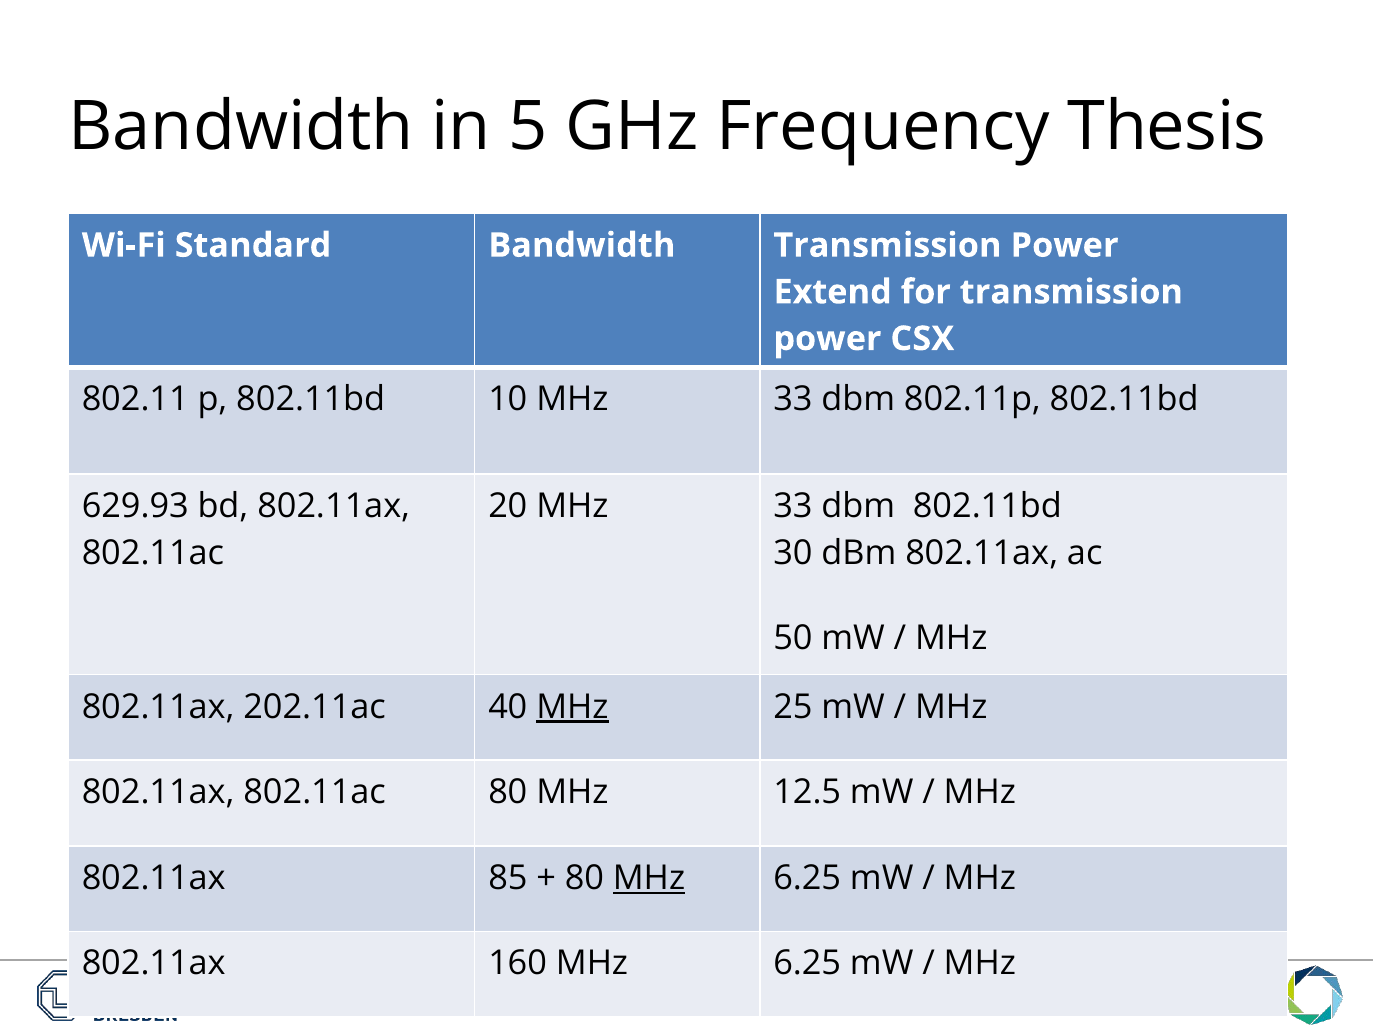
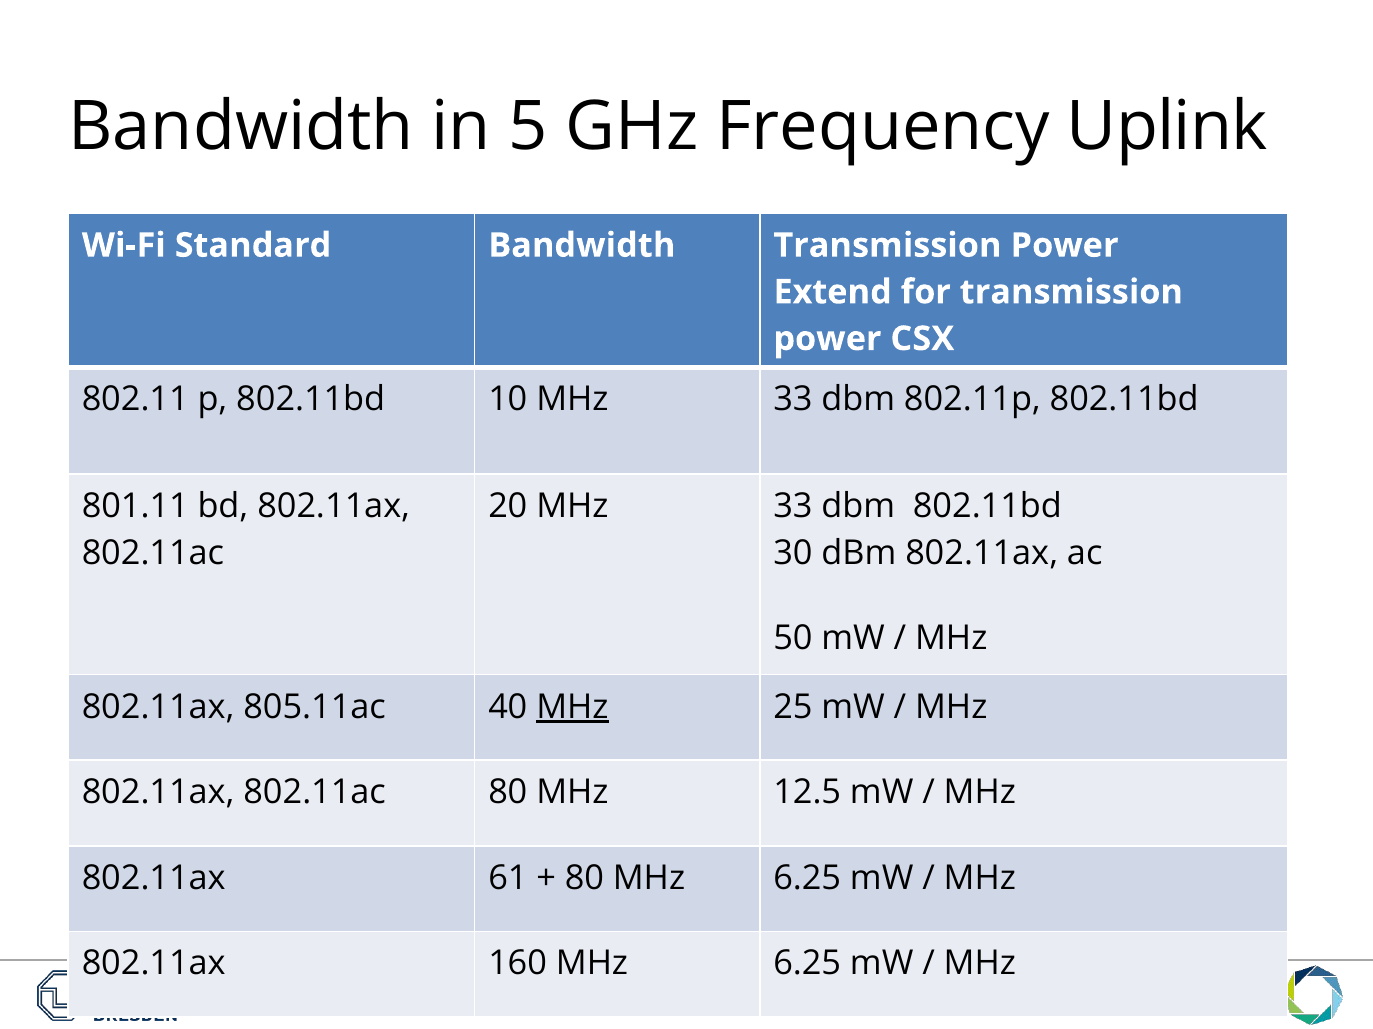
Thesis: Thesis -> Uplink
629.93: 629.93 -> 801.11
202.11ac: 202.11ac -> 805.11ac
85: 85 -> 61
MHz at (649, 879) underline: present -> none
